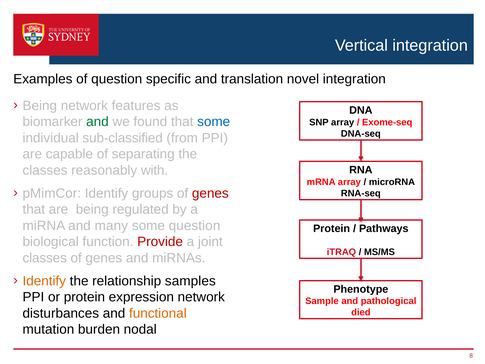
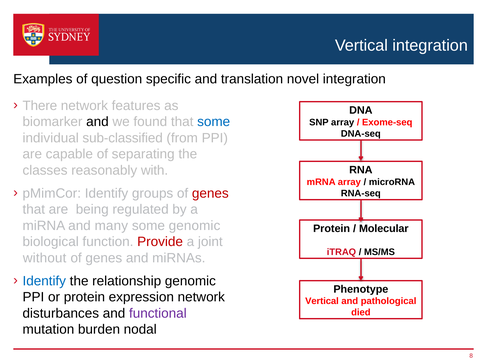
Being at (40, 106): Being -> There
and at (97, 122) colour: green -> black
some question: question -> genomic
Pathways: Pathways -> Molecular
classes at (45, 258): classes -> without
Identify at (44, 281) colour: orange -> blue
relationship samples: samples -> genomic
Sample at (322, 301): Sample -> Vertical
functional colour: orange -> purple
